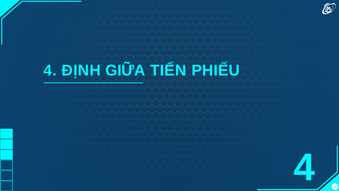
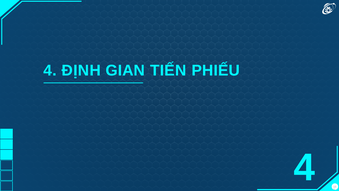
GIỮA: GIỮA -> GIAN
